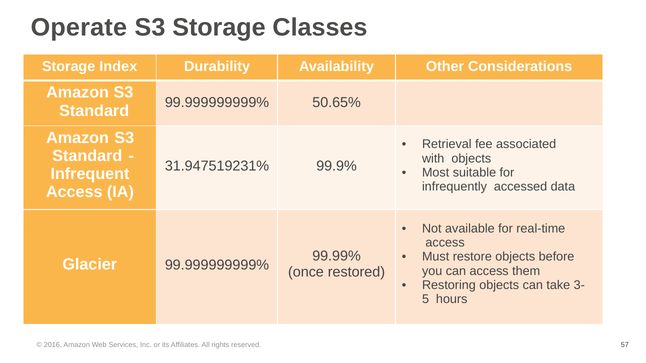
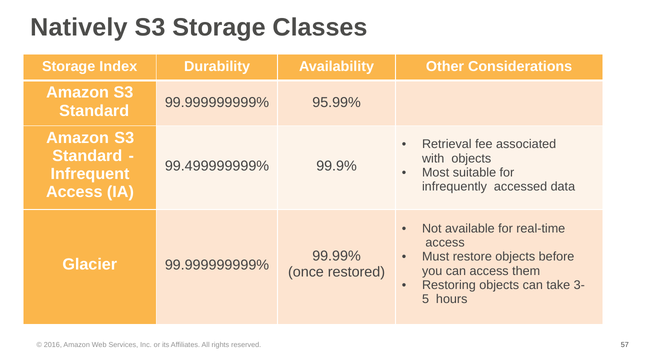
Operate: Operate -> Natively
50.65%: 50.65% -> 95.99%
31.947519231%: 31.947519231% -> 99.499999999%
